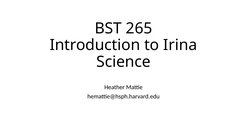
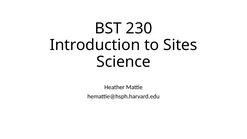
265: 265 -> 230
Irina: Irina -> Sites
